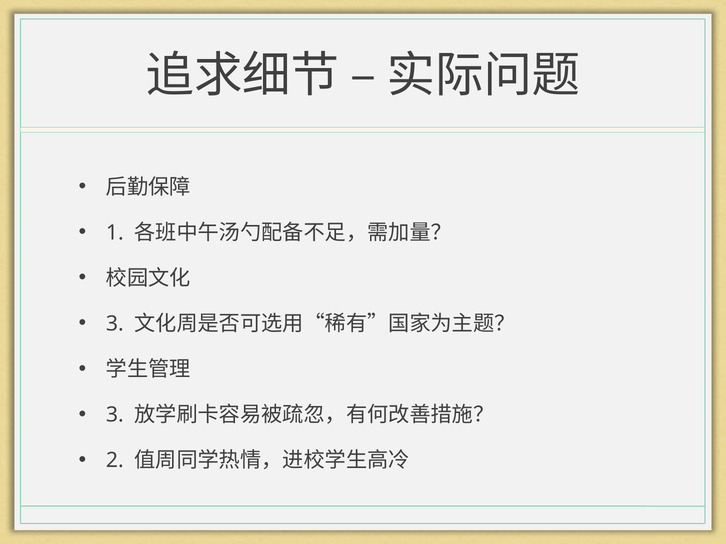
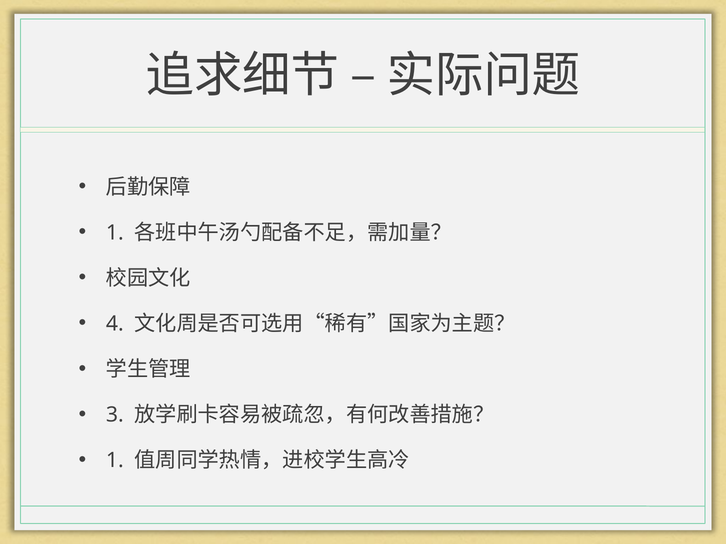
3 at (115, 324): 3 -> 4
2 at (115, 461): 2 -> 1
